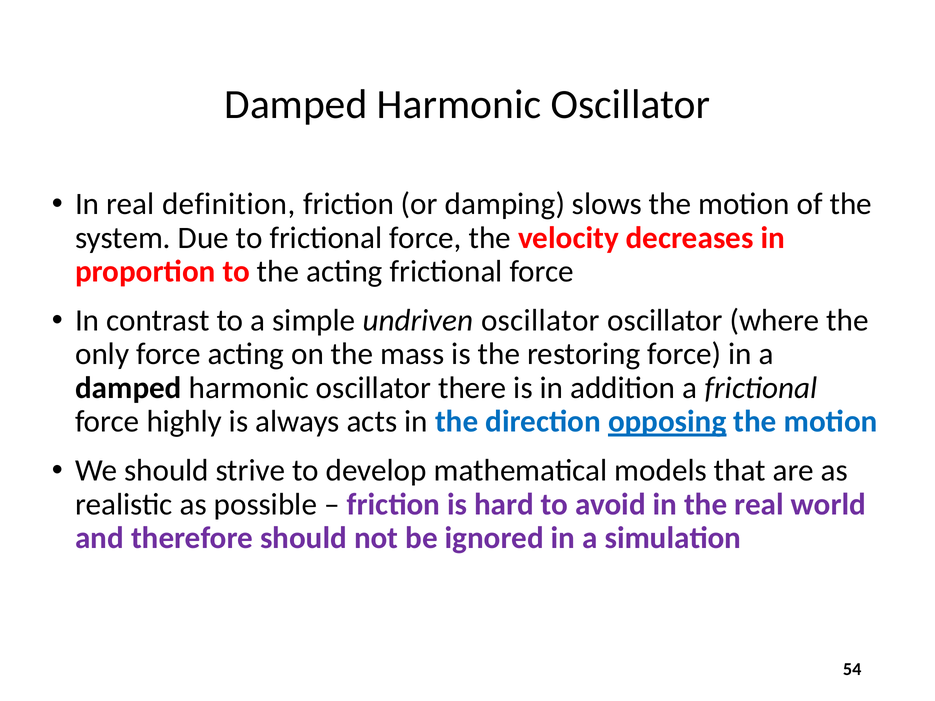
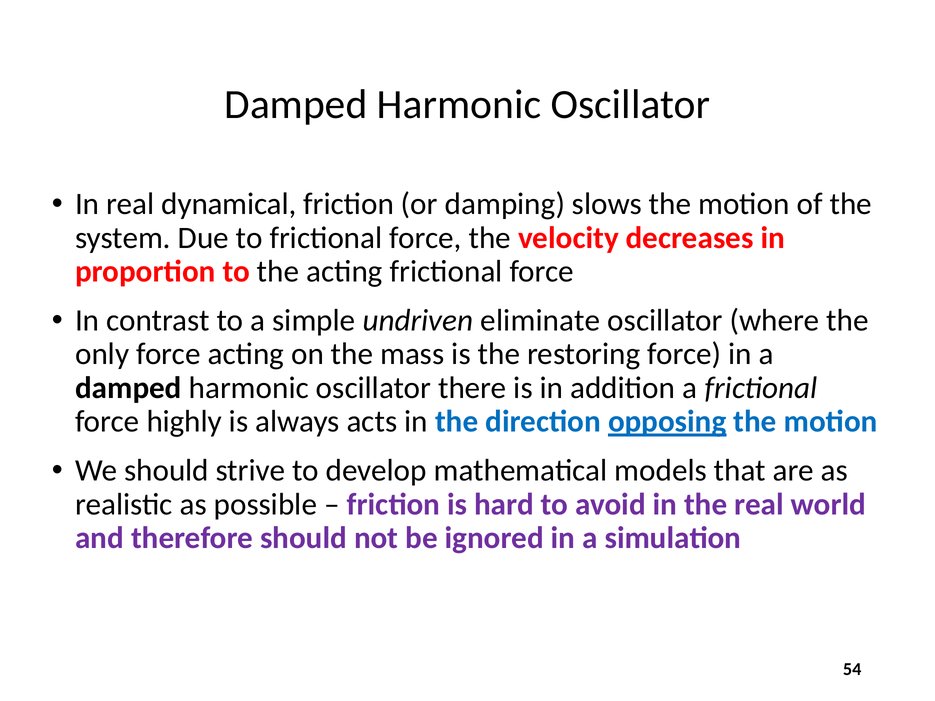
definition: definition -> dynamical
undriven oscillator: oscillator -> eliminate
